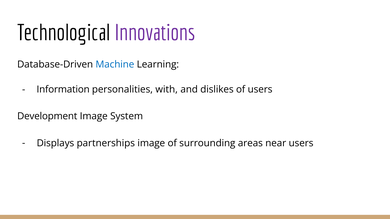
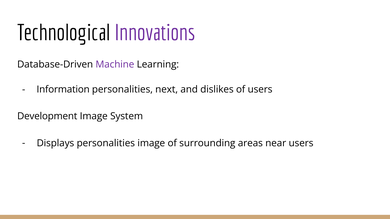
Machine colour: blue -> purple
with: with -> next
Displays partnerships: partnerships -> personalities
